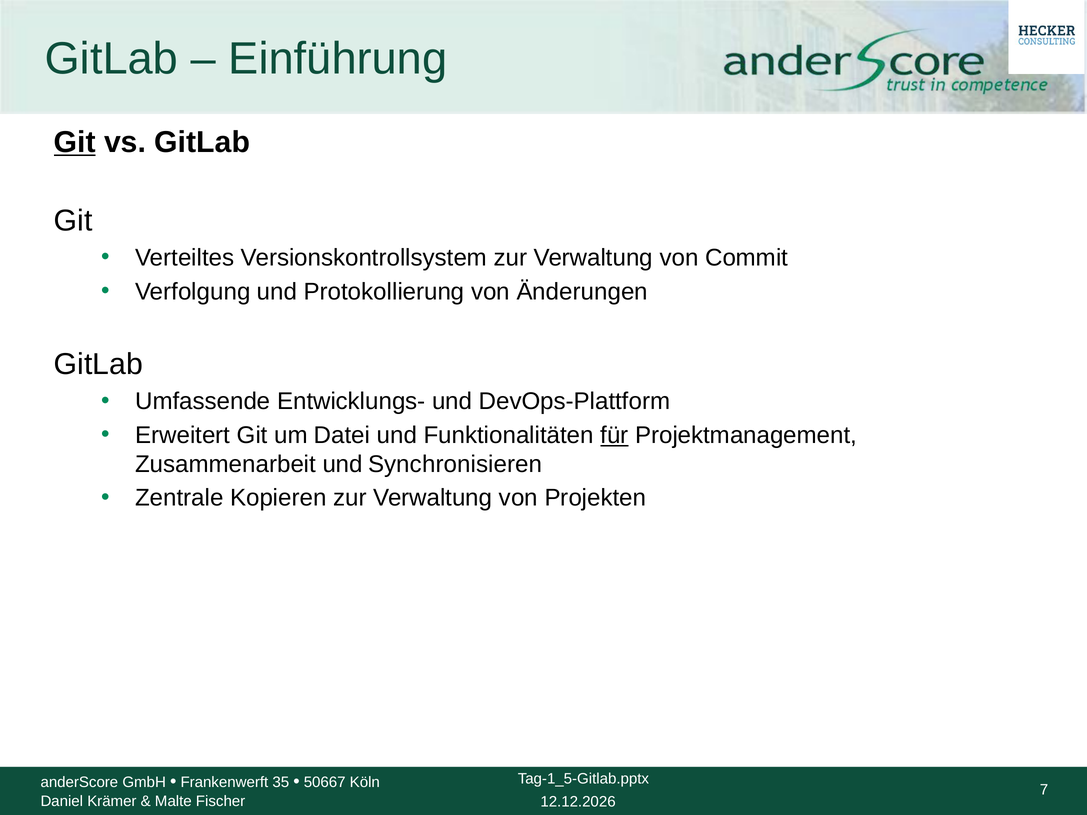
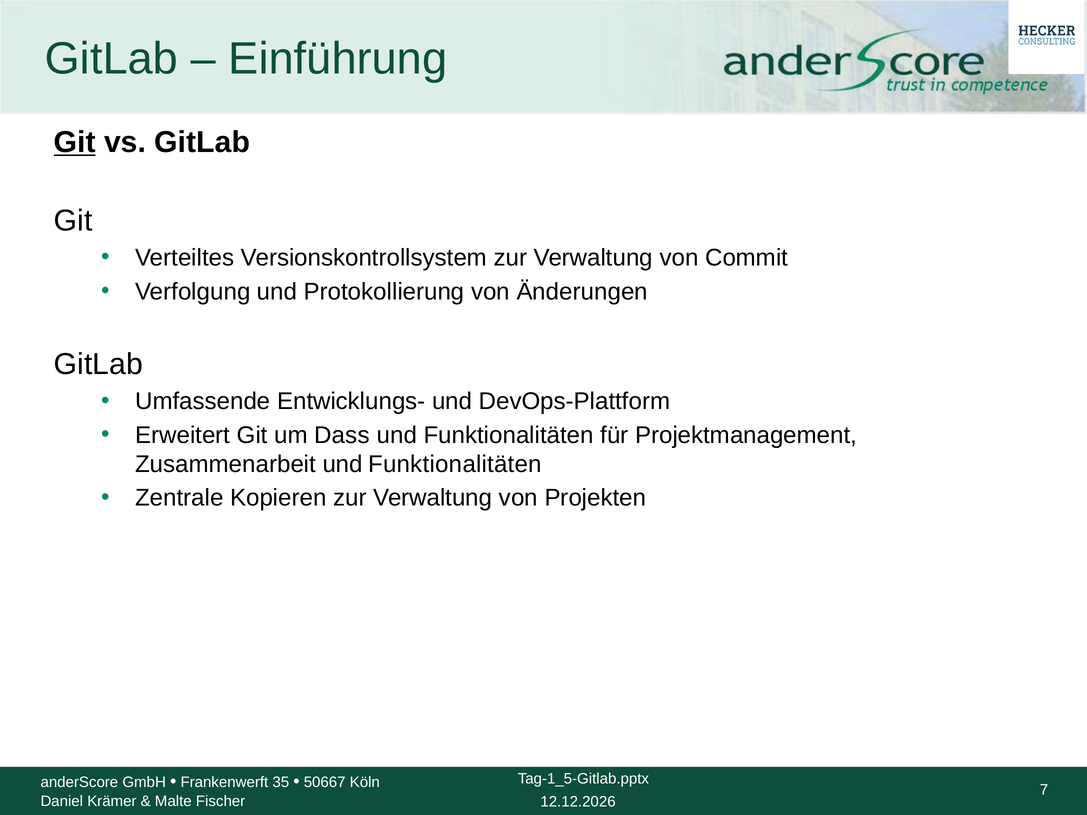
Datei: Datei -> Dass
für underline: present -> none
Zusammenarbeit und Synchronisieren: Synchronisieren -> Funktionalitäten
